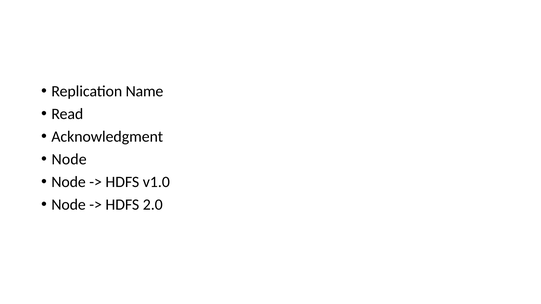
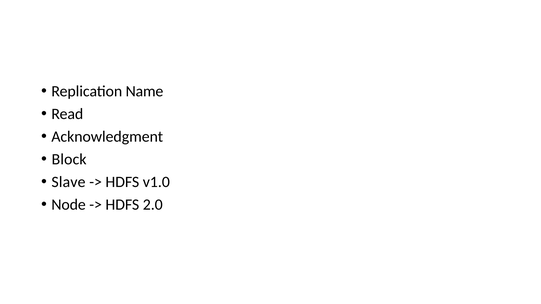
Node at (69, 160): Node -> Block
Node at (69, 182): Node -> Slave
